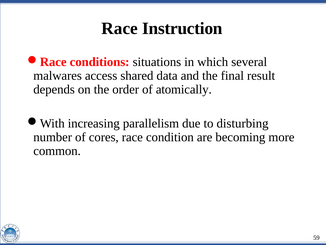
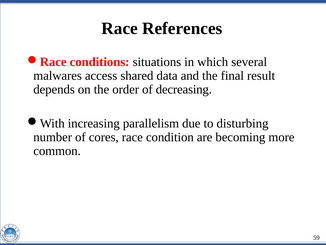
Instruction: Instruction -> References
atomically: atomically -> decreasing
